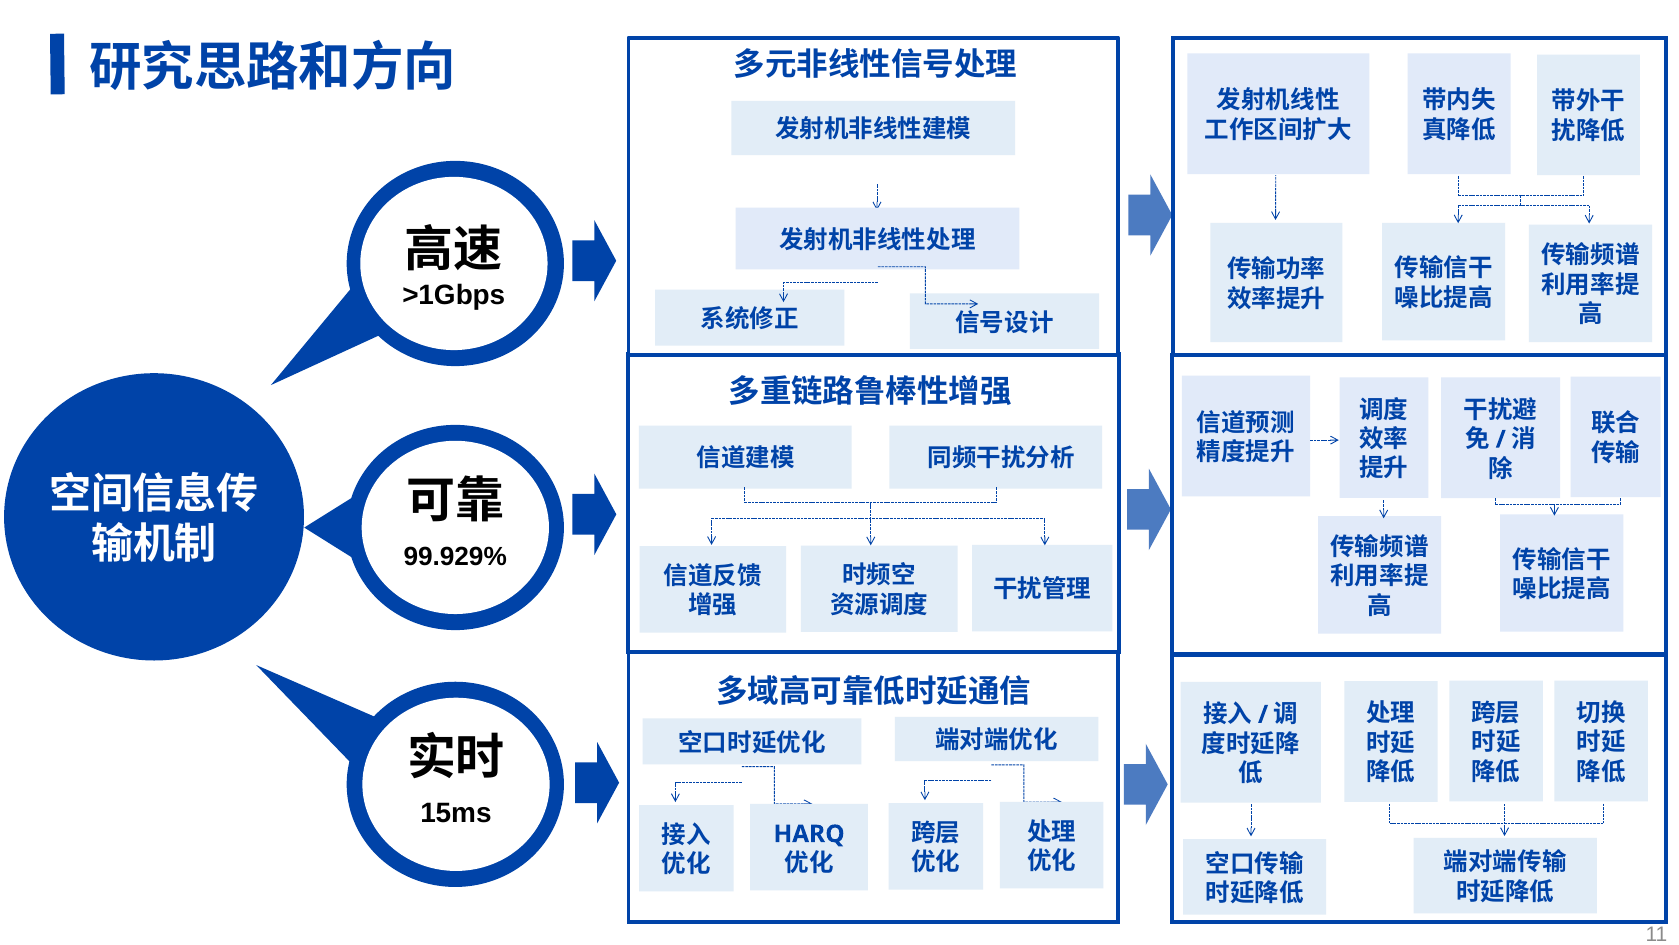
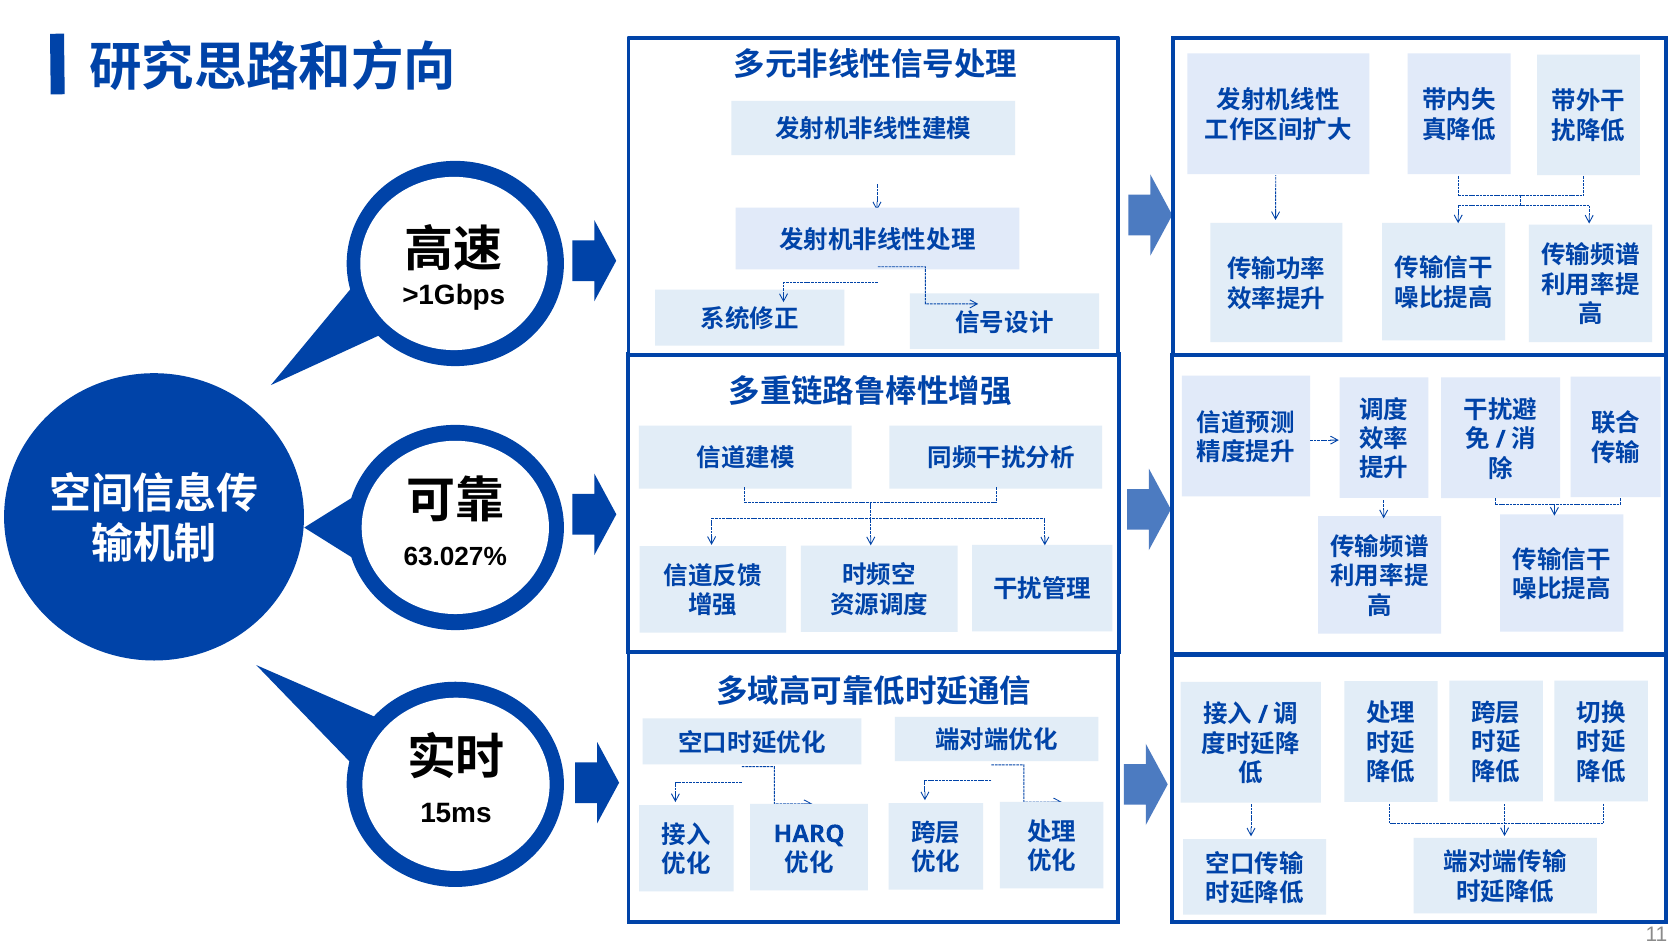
99.929%: 99.929% -> 63.027%
